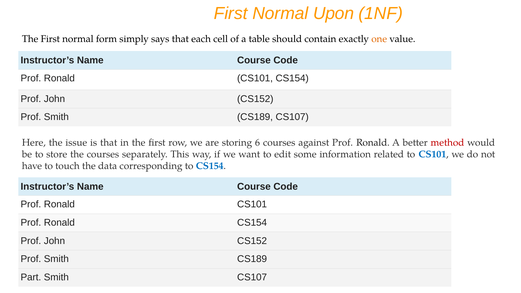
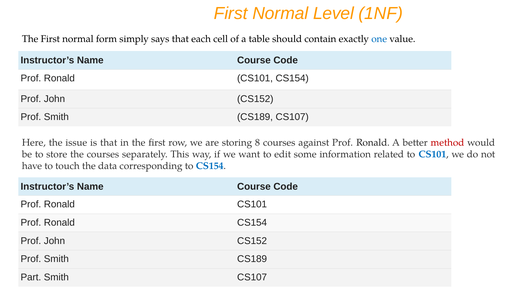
Upon: Upon -> Level
one colour: orange -> blue
6: 6 -> 8
